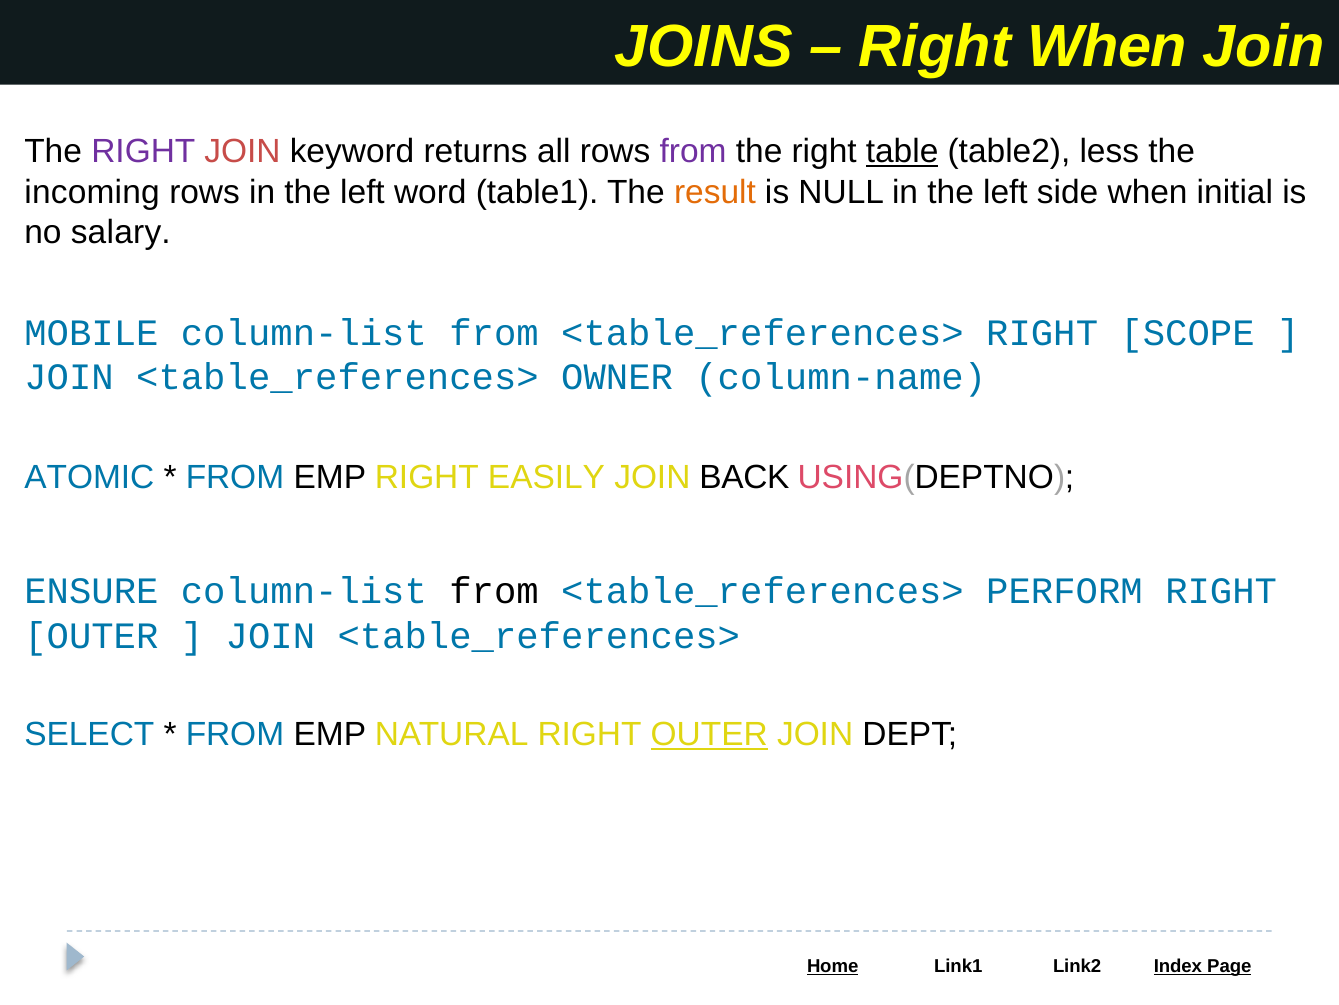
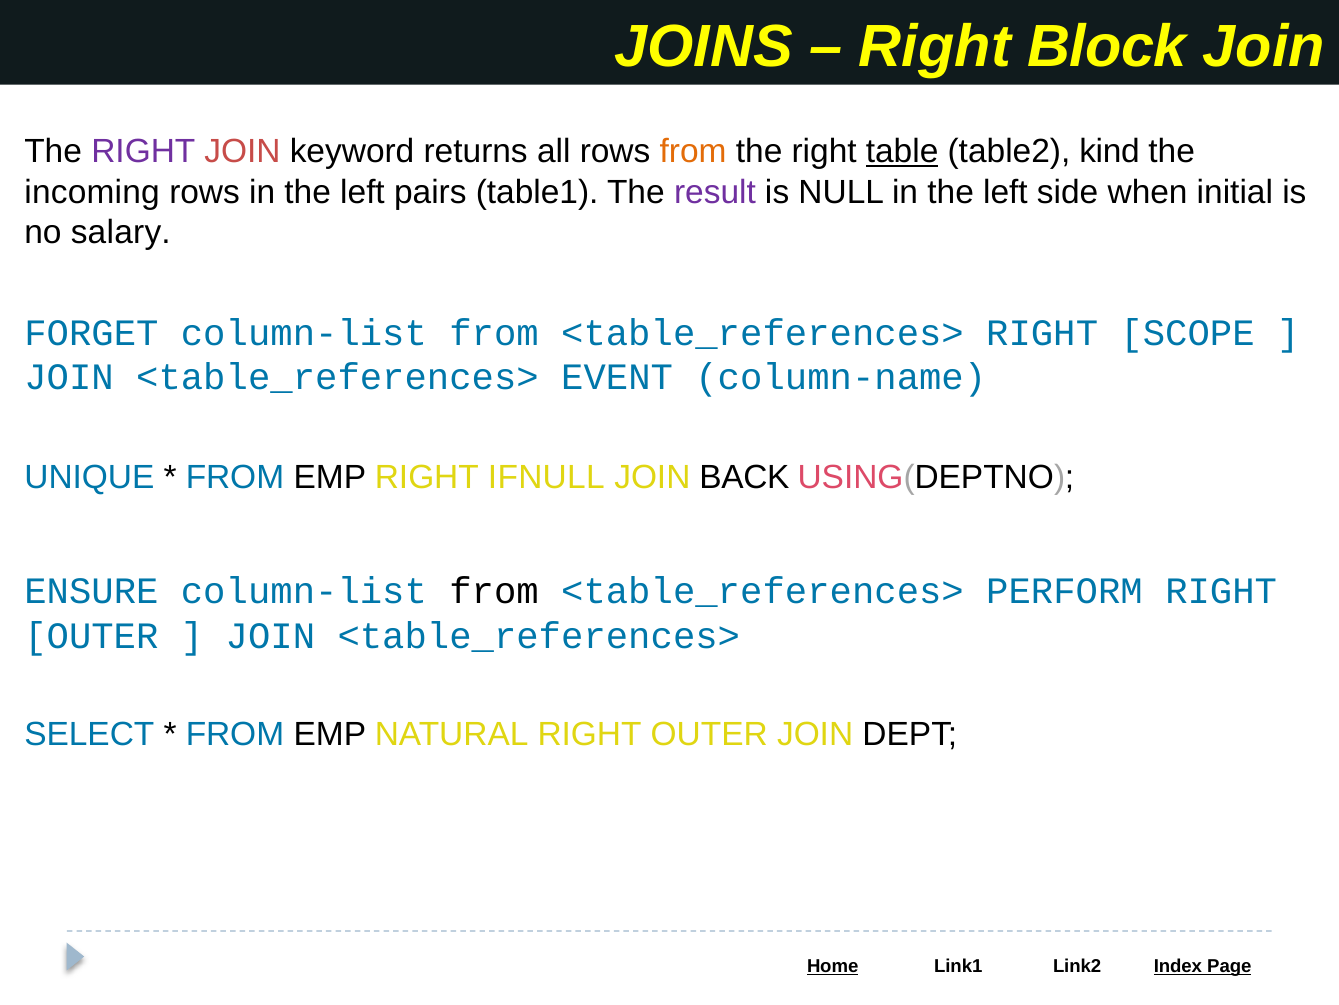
Right When: When -> Block
from at (693, 152) colour: purple -> orange
less: less -> kind
word: word -> pairs
result colour: orange -> purple
MOBILE: MOBILE -> FORGET
OWNER: OWNER -> EVENT
ATOMIC: ATOMIC -> UNIQUE
EASILY: EASILY -> IFNULL
OUTER at (709, 734) underline: present -> none
